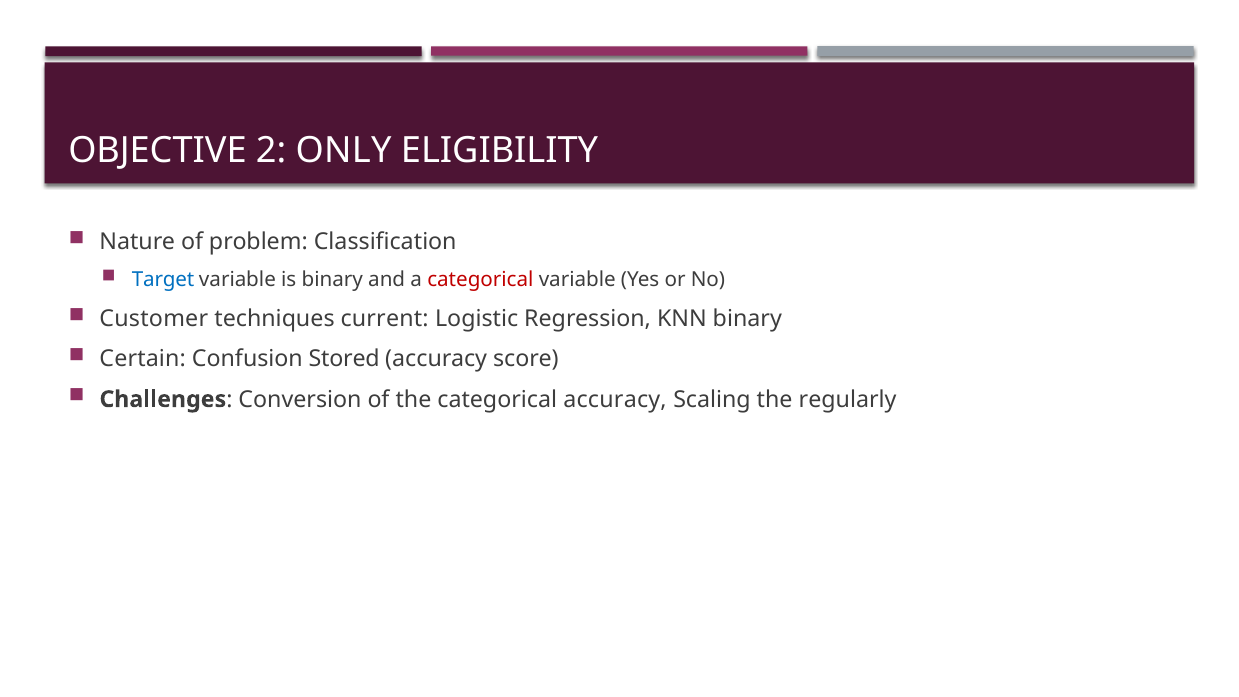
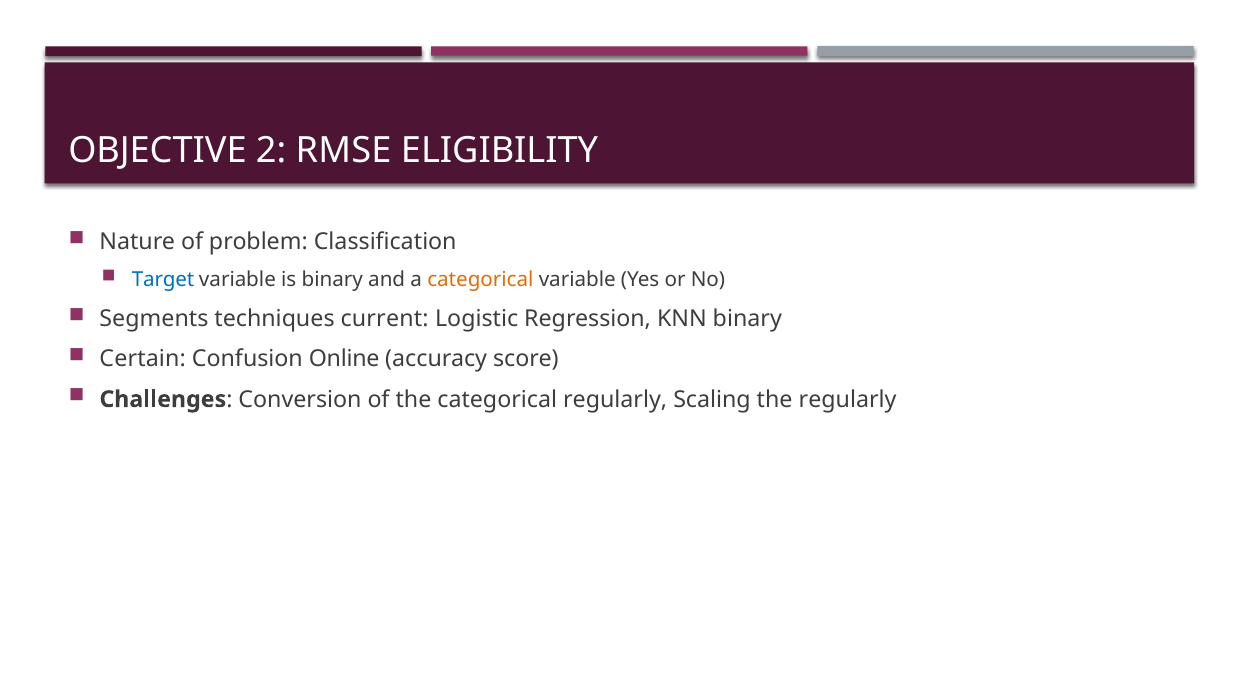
ONLY: ONLY -> RMSE
categorical at (480, 280) colour: red -> orange
Customer: Customer -> Segments
Stored: Stored -> Online
categorical accuracy: accuracy -> regularly
